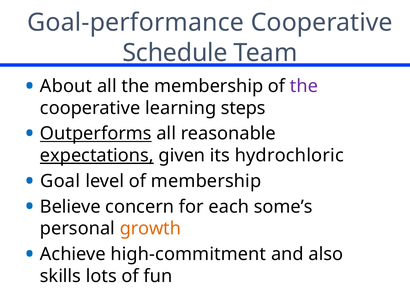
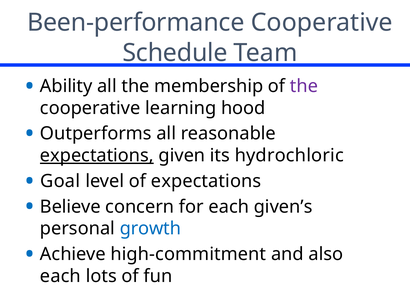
Goal-performance: Goal-performance -> Been-performance
About: About -> Ability
steps: steps -> hood
Outperforms underline: present -> none
of membership: membership -> expectations
some’s: some’s -> given’s
growth colour: orange -> blue
skills at (61, 276): skills -> each
